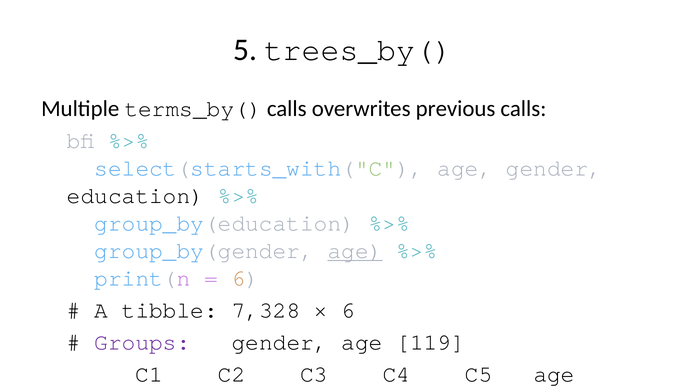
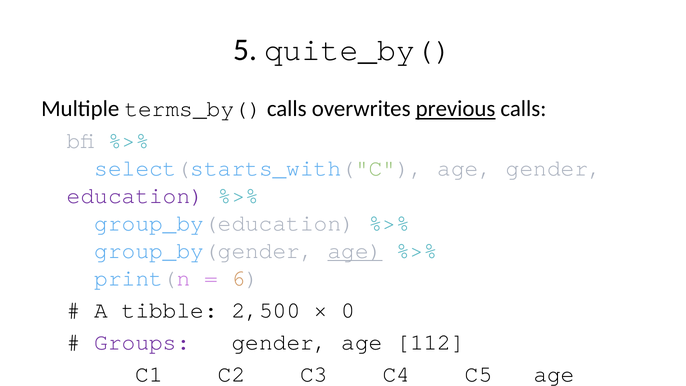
trees_by(: trees_by( -> quite_by(
previous underline: none -> present
education at (136, 196) colour: black -> purple
7,328: 7,328 -> 2,500
6 at (348, 310): 6 -> 0
119: 119 -> 112
